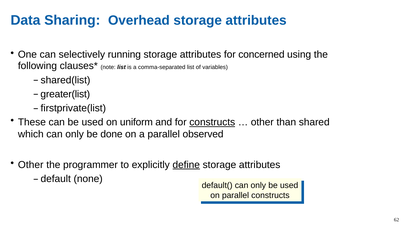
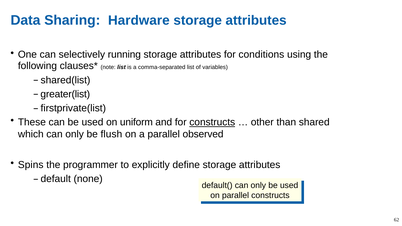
Overhead: Overhead -> Hardware
concerned: concerned -> conditions
done: done -> flush
Other at (31, 165): Other -> Spins
define underline: present -> none
